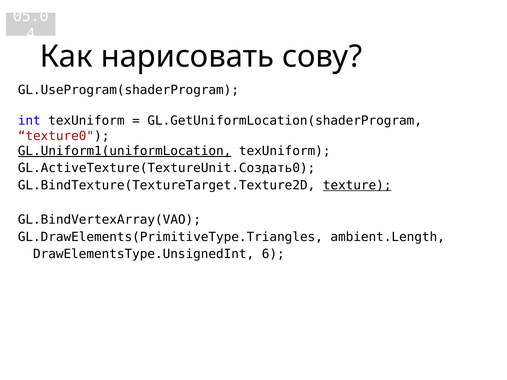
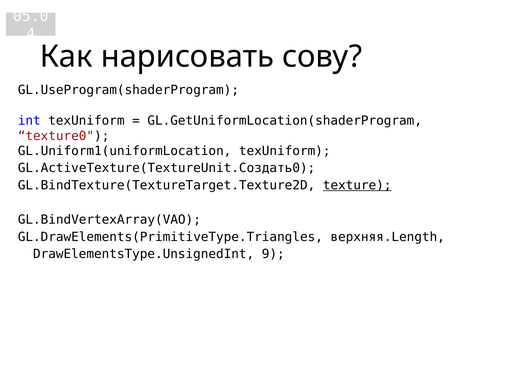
GL.Uniform1(uniformLocation underline: present -> none
ambient.Length: ambient.Length -> верхняя.Length
6: 6 -> 9
